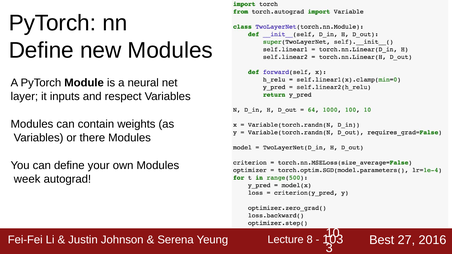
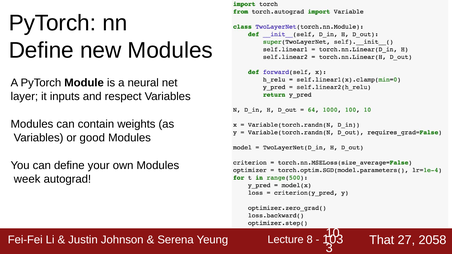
there: there -> good
Best: Best -> That
2016: 2016 -> 2058
